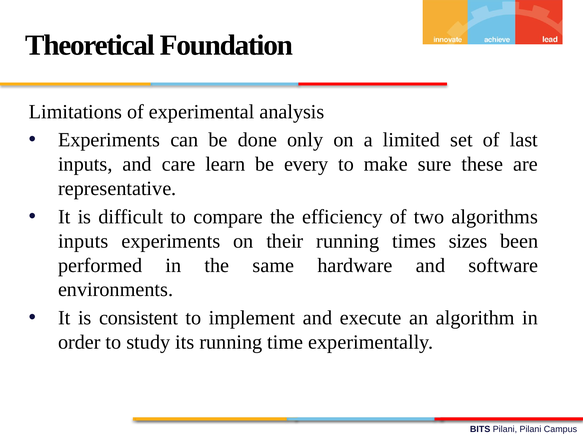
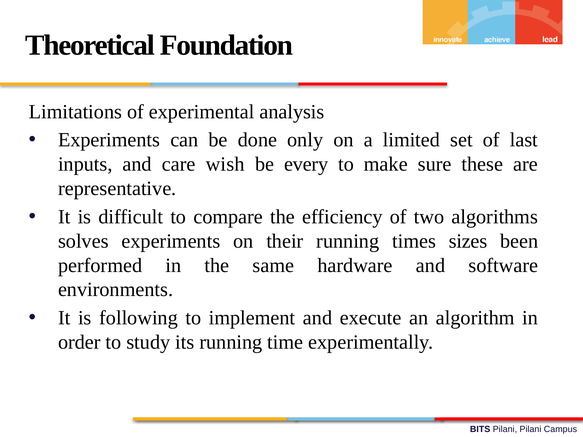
learn: learn -> wish
inputs at (83, 241): inputs -> solves
consistent: consistent -> following
